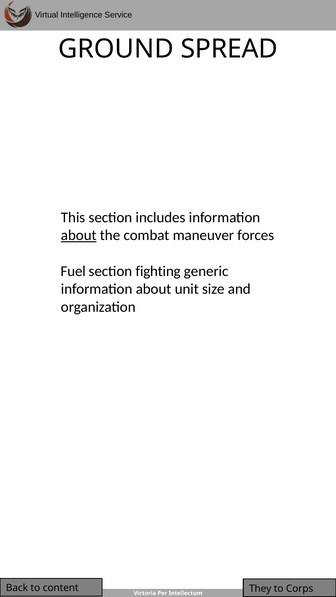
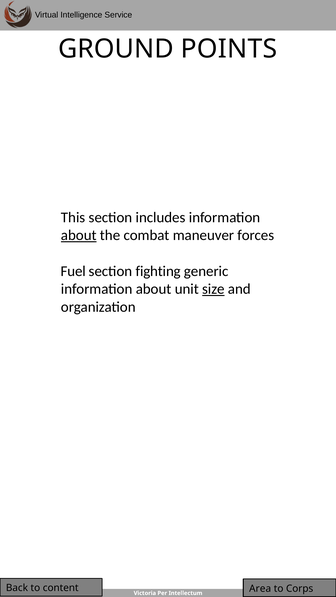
SPREAD: SPREAD -> POINTS
size underline: none -> present
They: They -> Area
